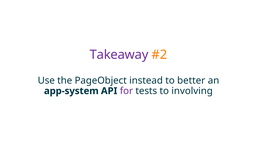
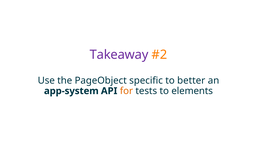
instead: instead -> specific
for colour: purple -> orange
involving: involving -> elements
